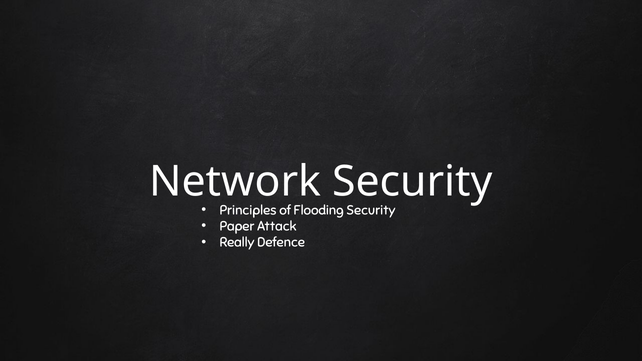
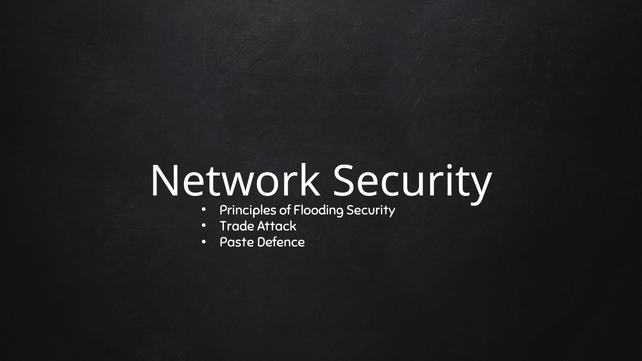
Paper: Paper -> Trade
Really: Really -> Paste
